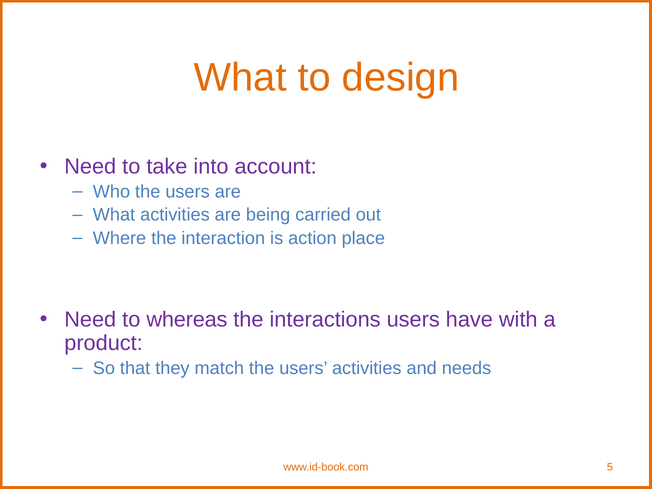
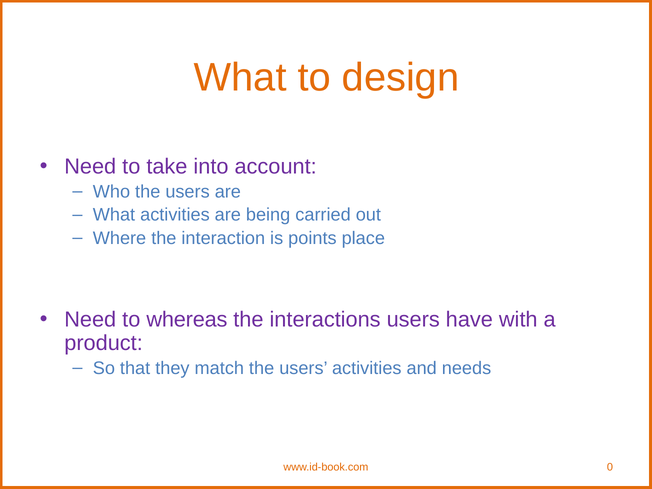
action: action -> points
5: 5 -> 0
